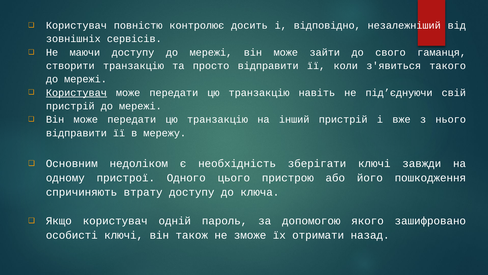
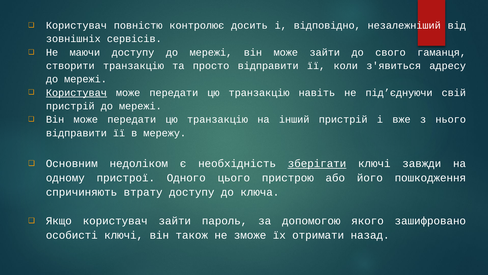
такого: такого -> адресу
зберігати underline: none -> present
користувач одній: одній -> зайти
